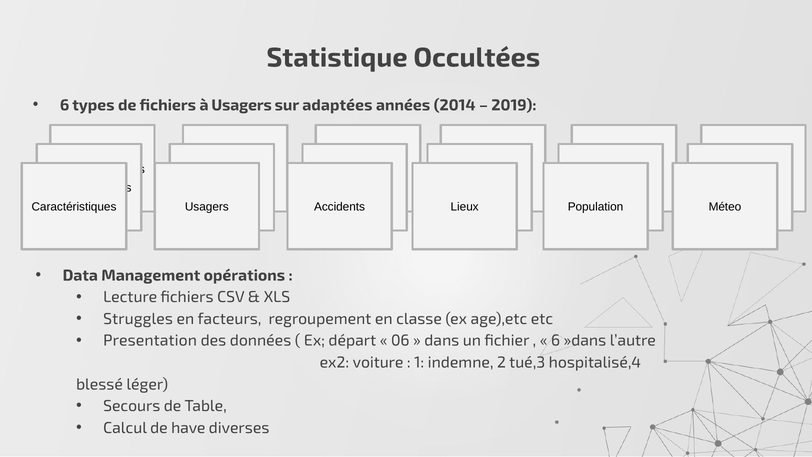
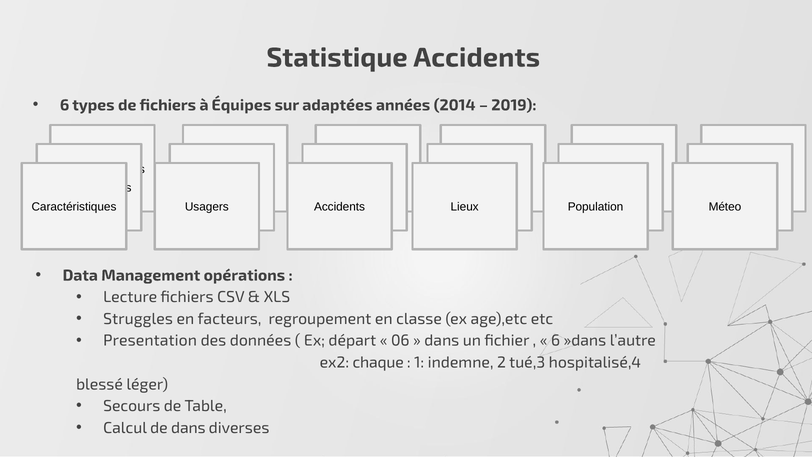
Statistique Occultées: Occultées -> Accidents
à Usagers: Usagers -> Équipes
voiture: voiture -> chaque
de have: have -> dans
